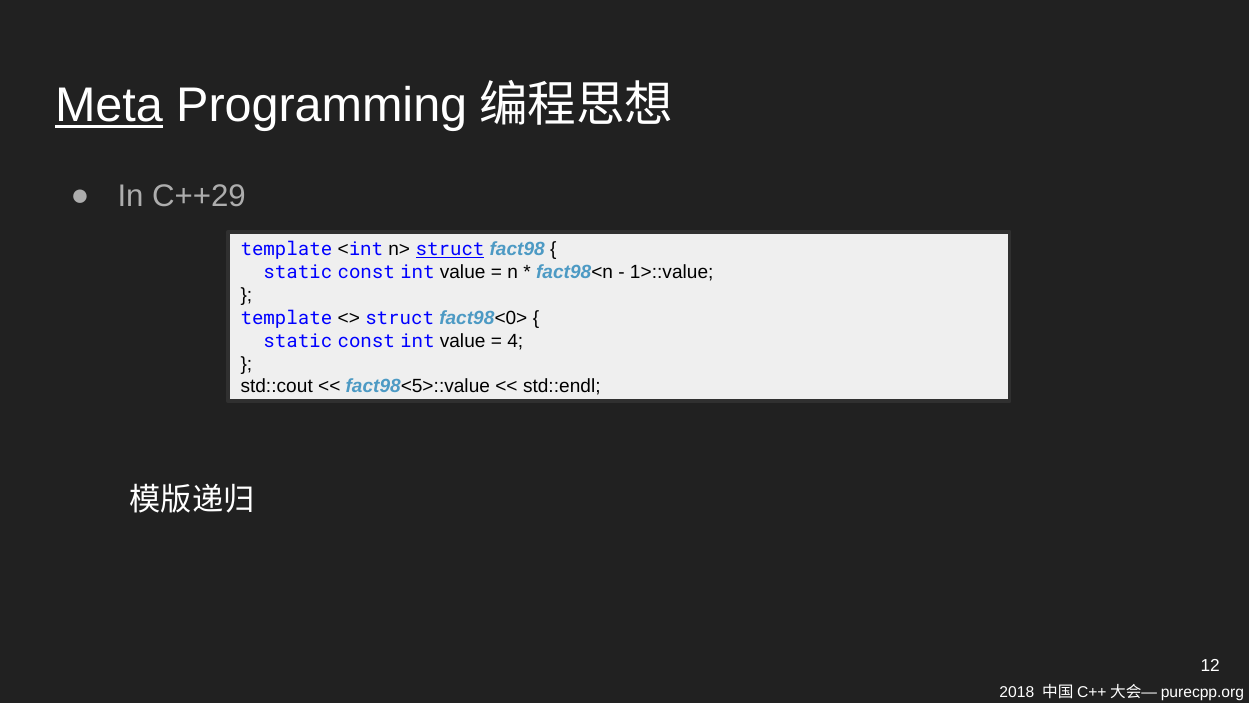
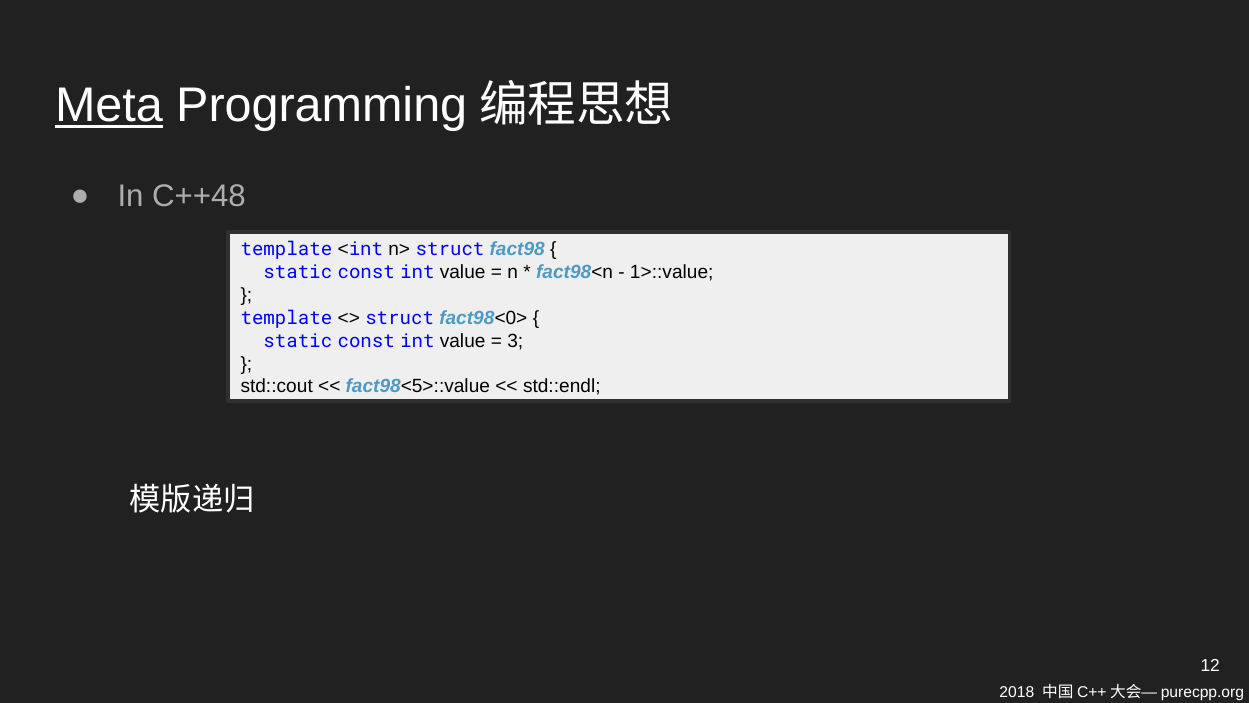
C++29: C++29 -> C++48
struct at (450, 249) underline: present -> none
4: 4 -> 3
